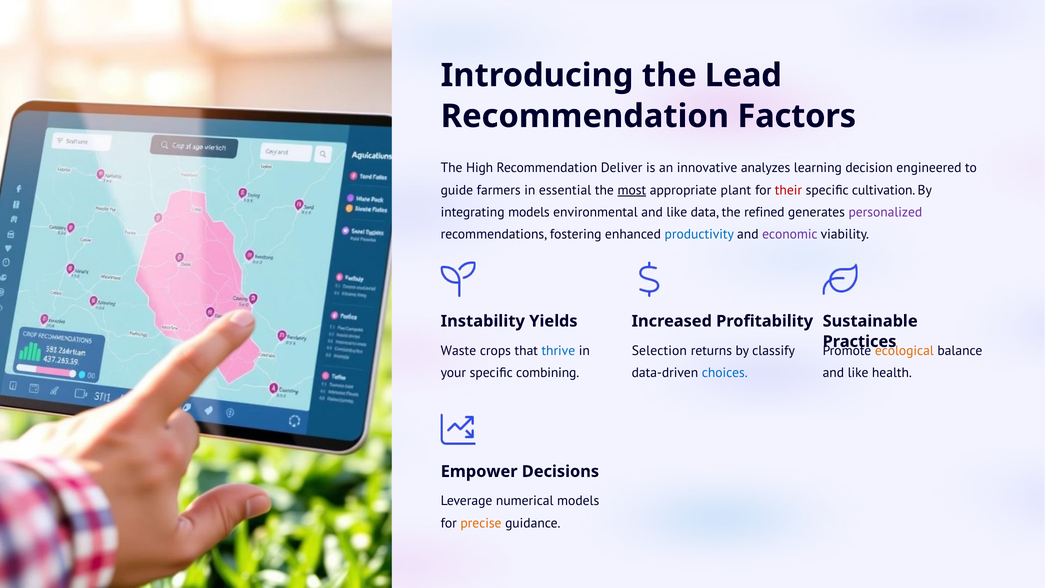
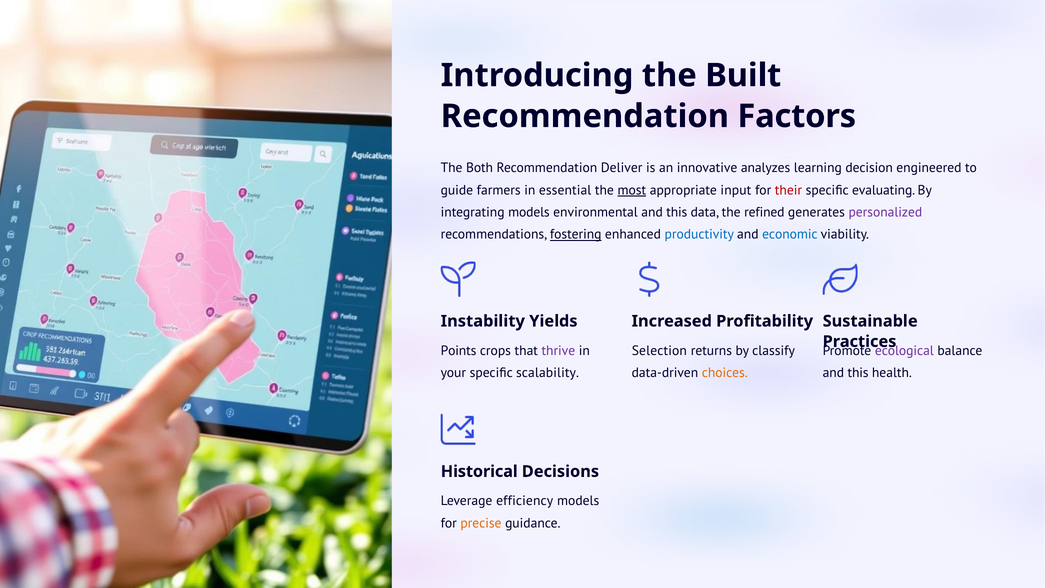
Lead: Lead -> Built
High: High -> Both
plant: plant -> input
cultivation: cultivation -> evaluating
environmental and like: like -> this
fostering underline: none -> present
economic colour: purple -> blue
Waste: Waste -> Points
thrive colour: blue -> purple
ecological colour: orange -> purple
combining: combining -> scalability
choices colour: blue -> orange
like at (858, 373): like -> this
Empower: Empower -> Historical
numerical: numerical -> efficiency
